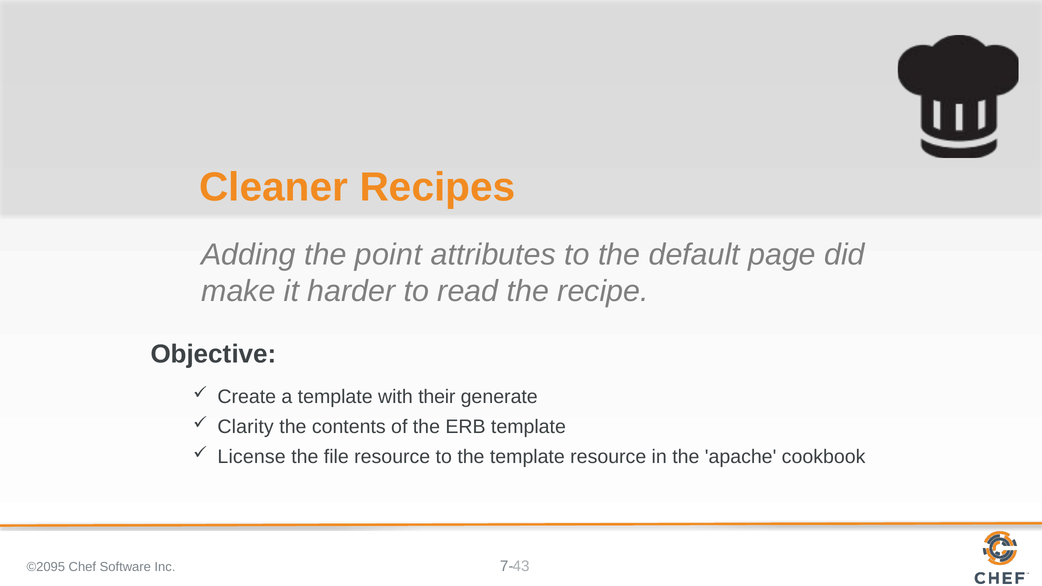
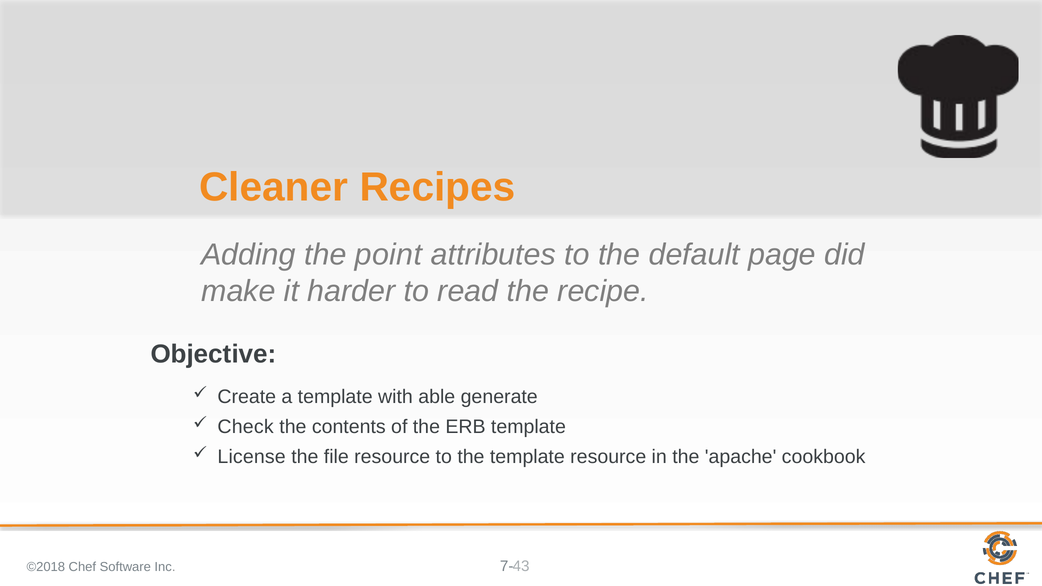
their: their -> able
Clarity: Clarity -> Check
©2095: ©2095 -> ©2018
